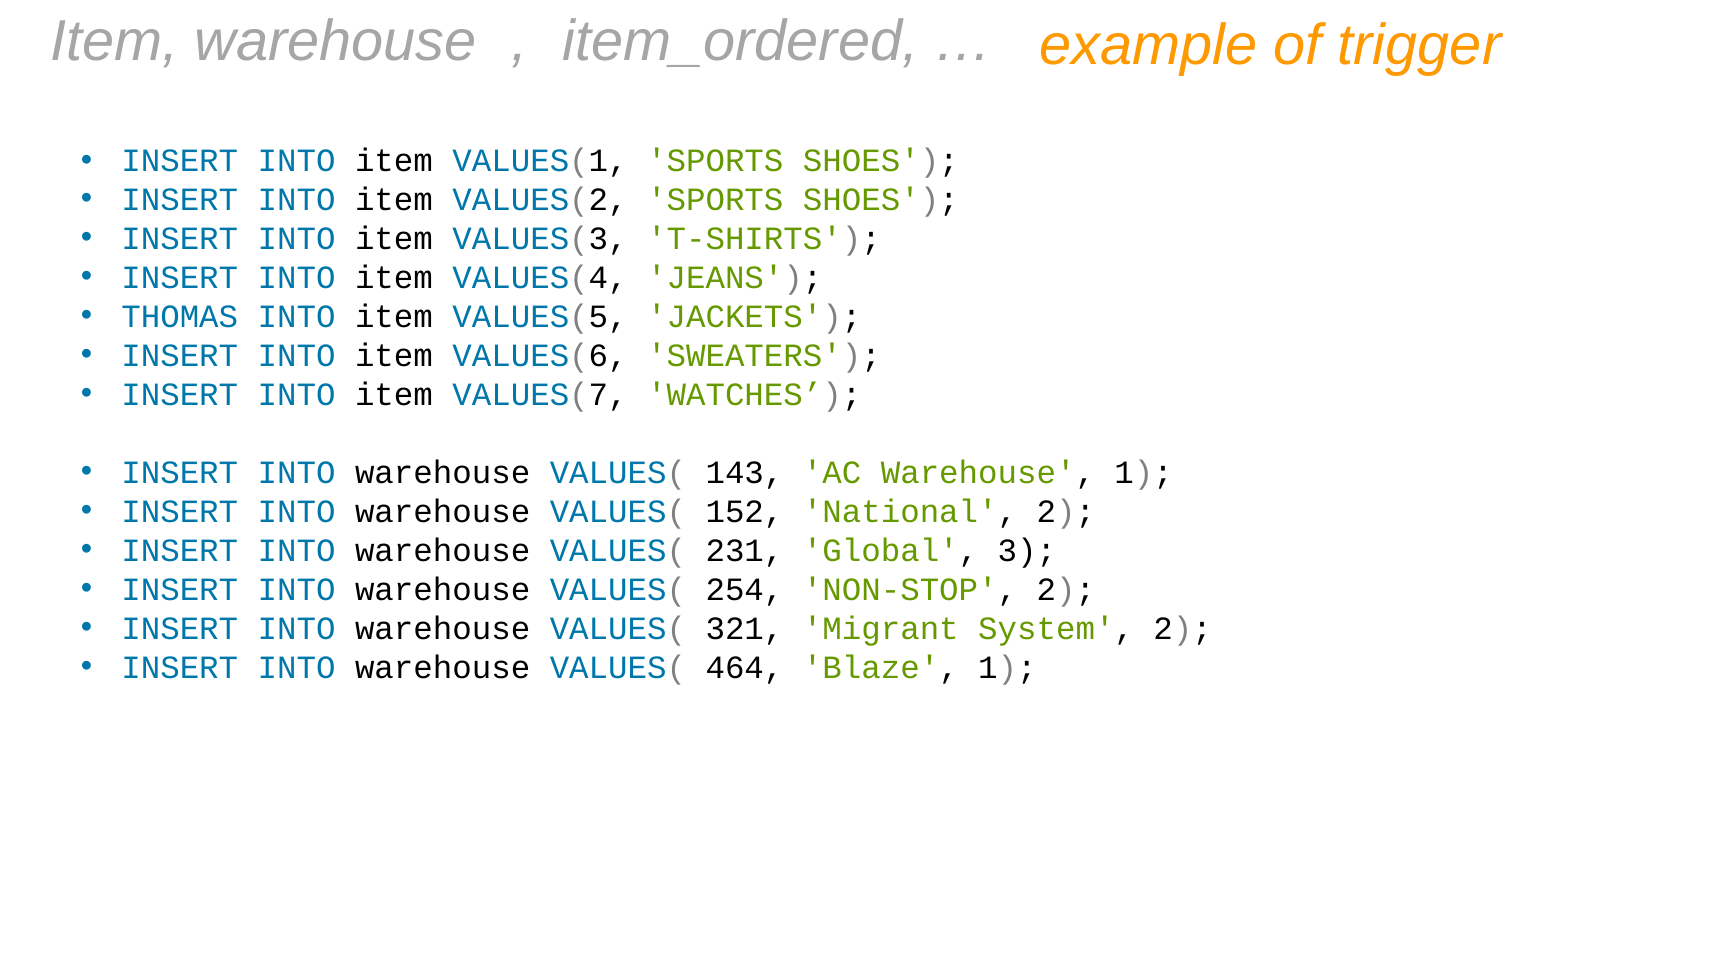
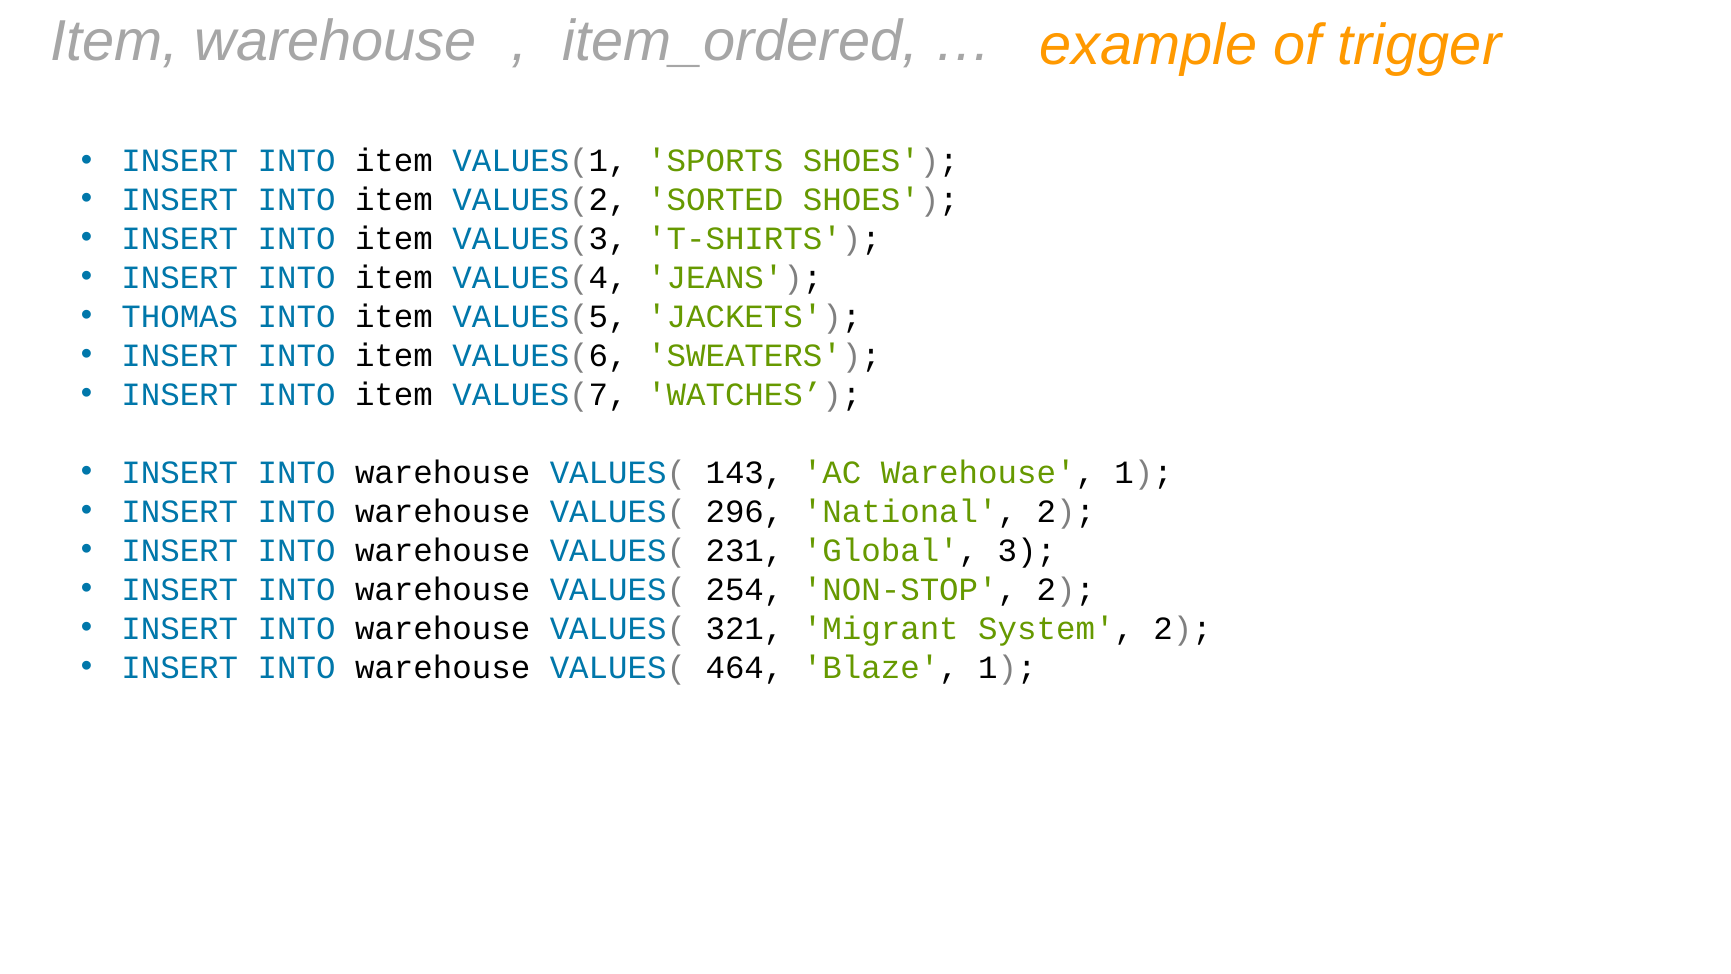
VALUES(2 SPORTS: SPORTS -> SORTED
152: 152 -> 296
